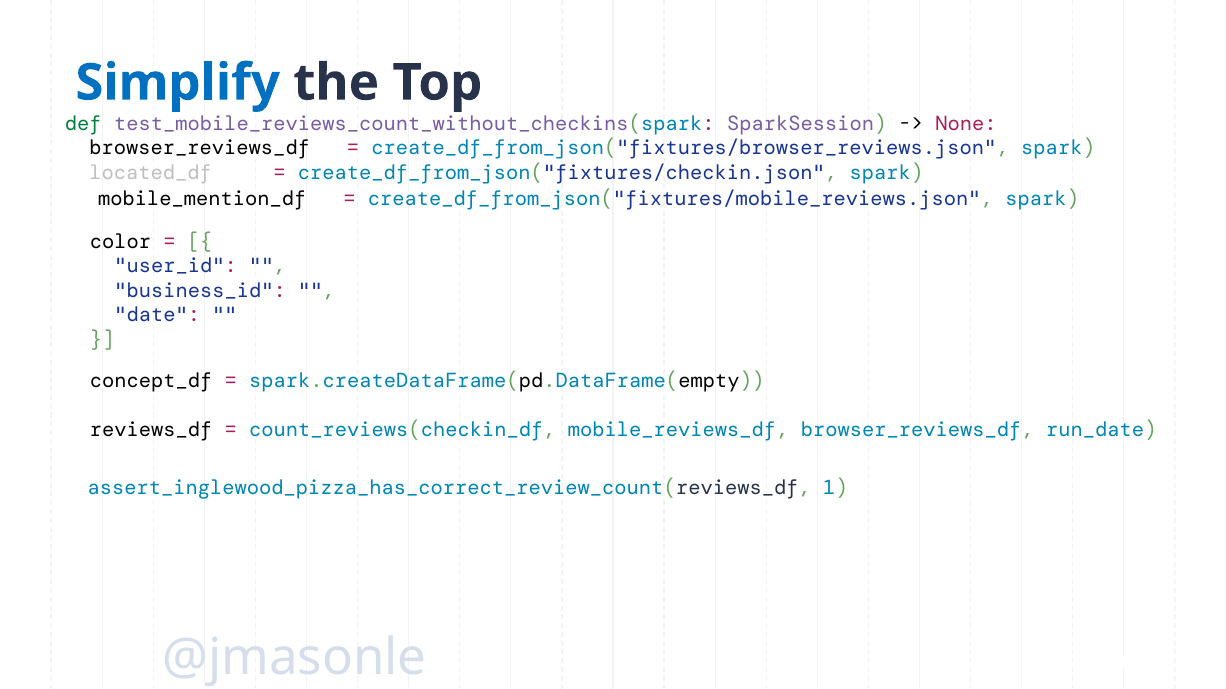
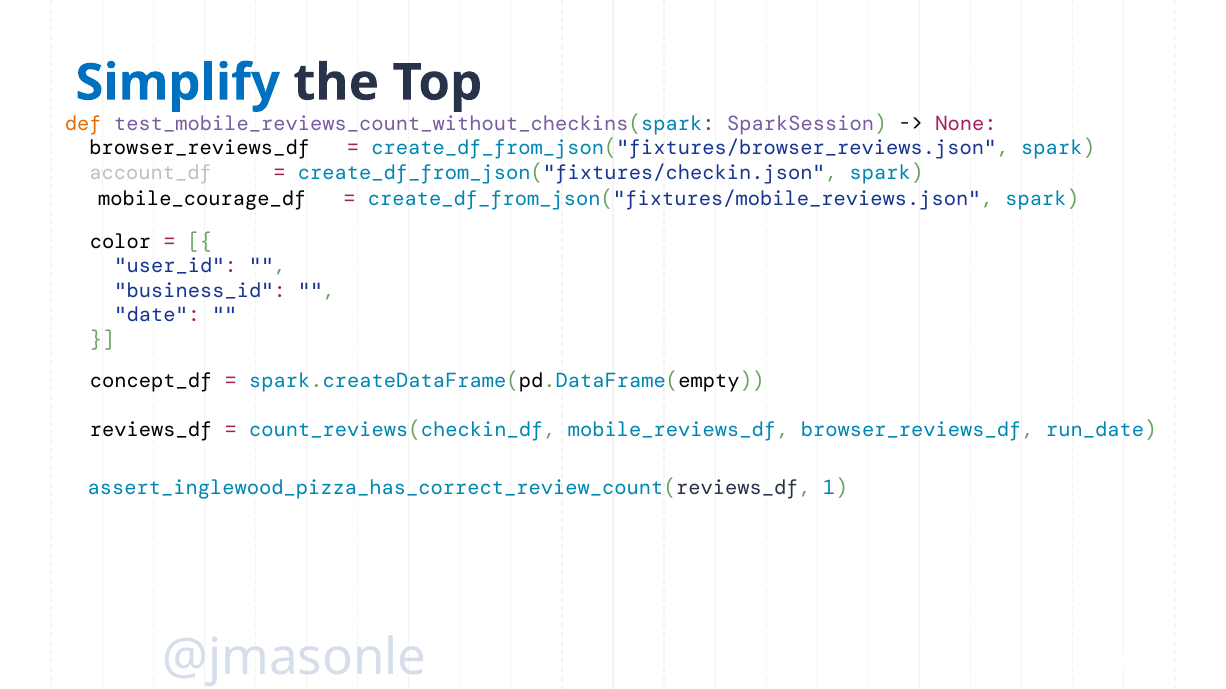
def colour: green -> orange
located_df: located_df -> account_df
mobile_mention_df: mobile_mention_df -> mobile_courage_df
